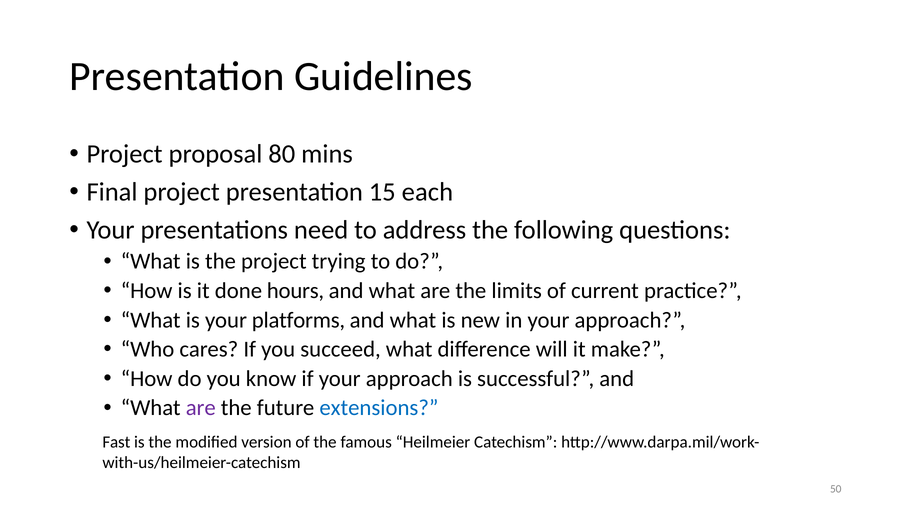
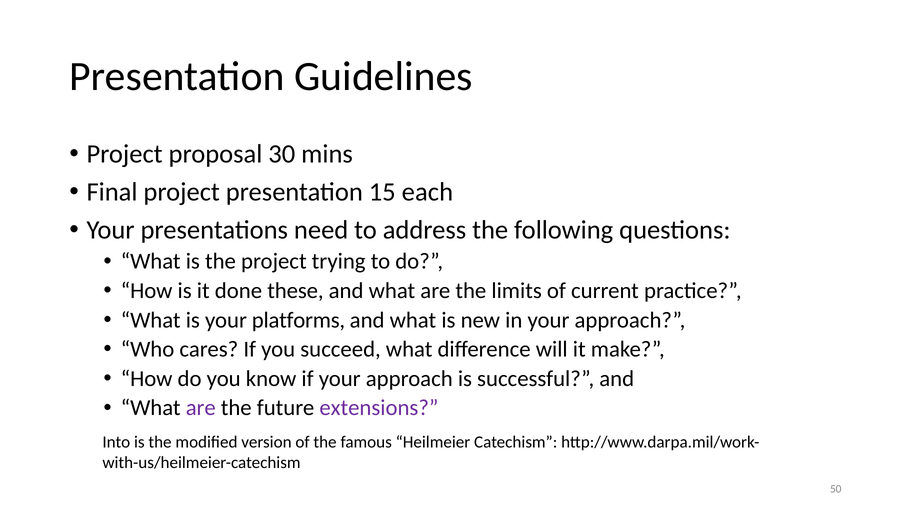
80: 80 -> 30
hours: hours -> these
extensions colour: blue -> purple
Fast: Fast -> Into
